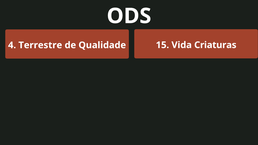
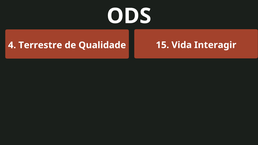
Criaturas: Criaturas -> Interagir
